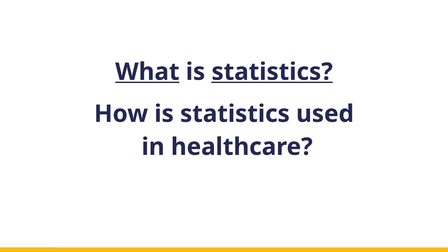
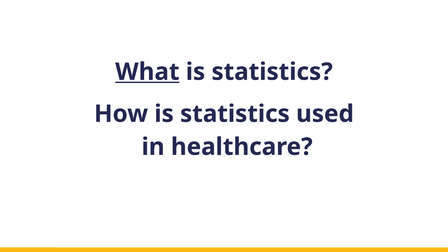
statistics at (272, 72) underline: present -> none
